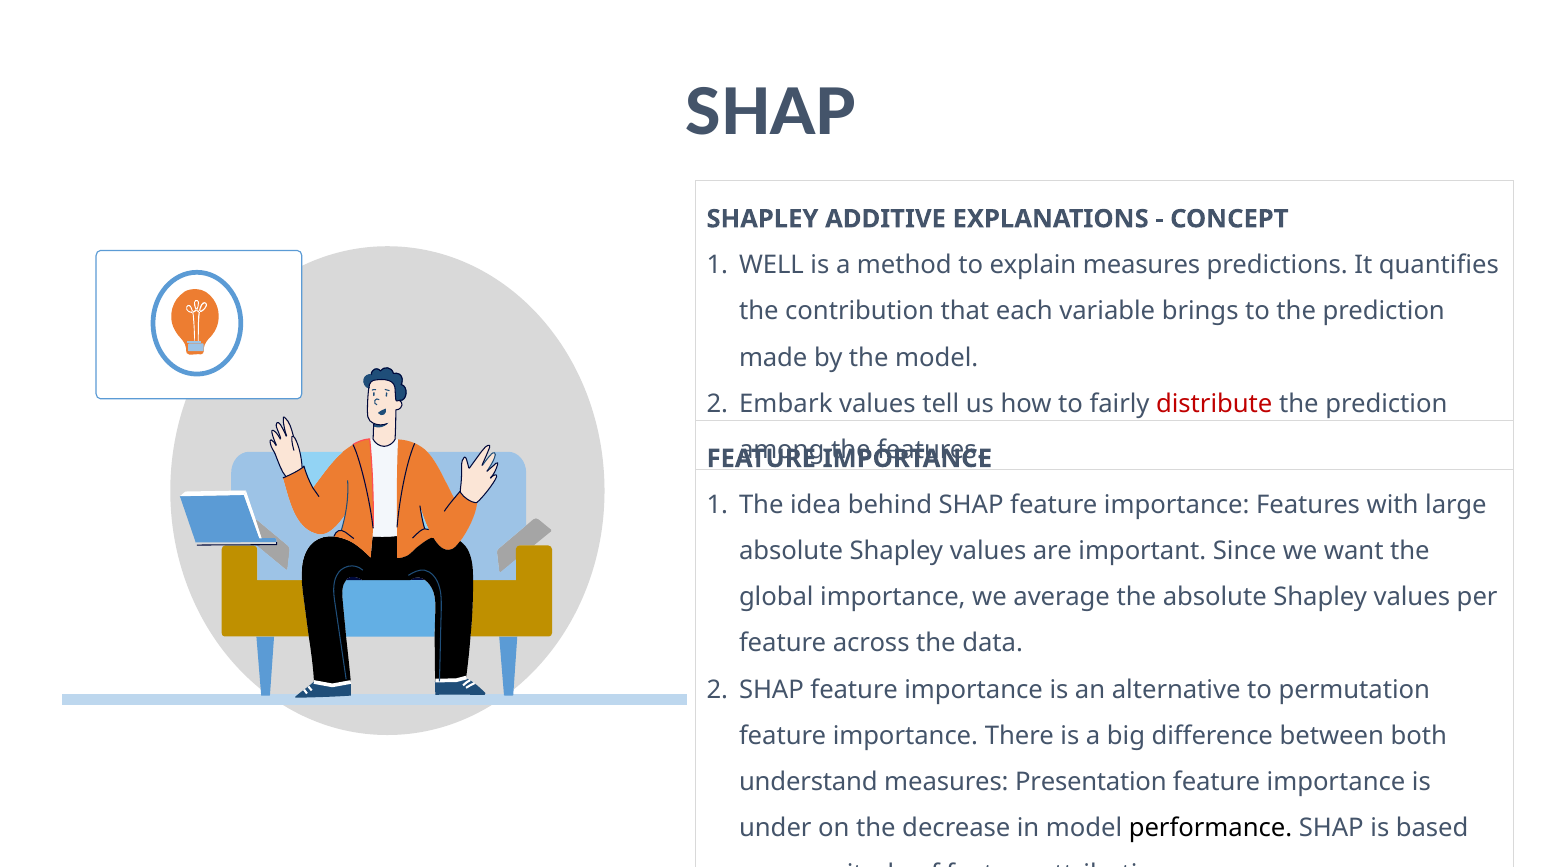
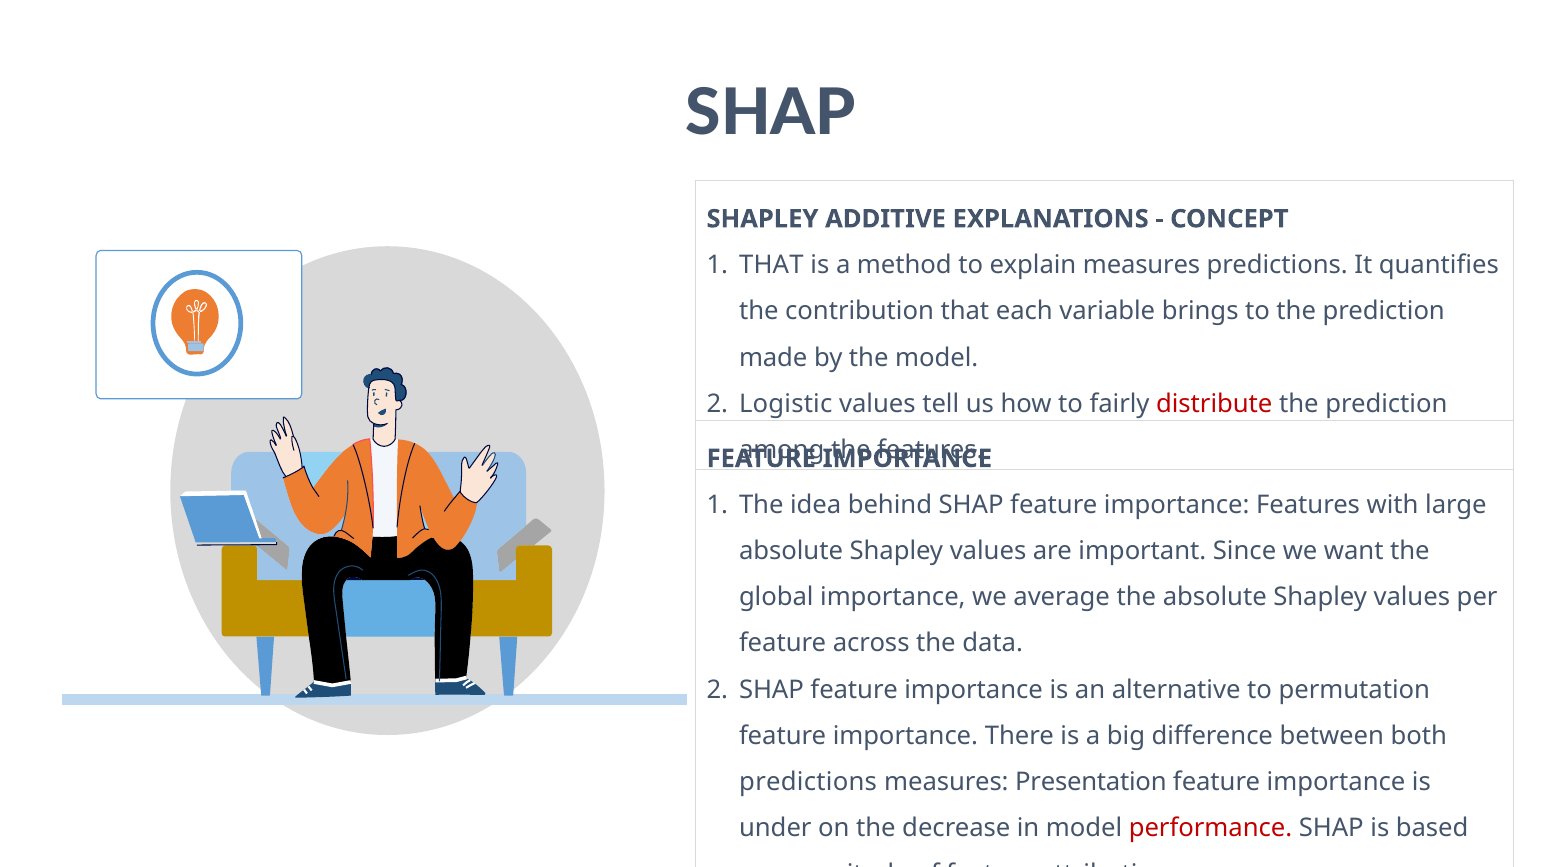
WELL at (771, 265): WELL -> THAT
Embark: Embark -> Logistic
understand at (808, 782): understand -> predictions
performance colour: black -> red
